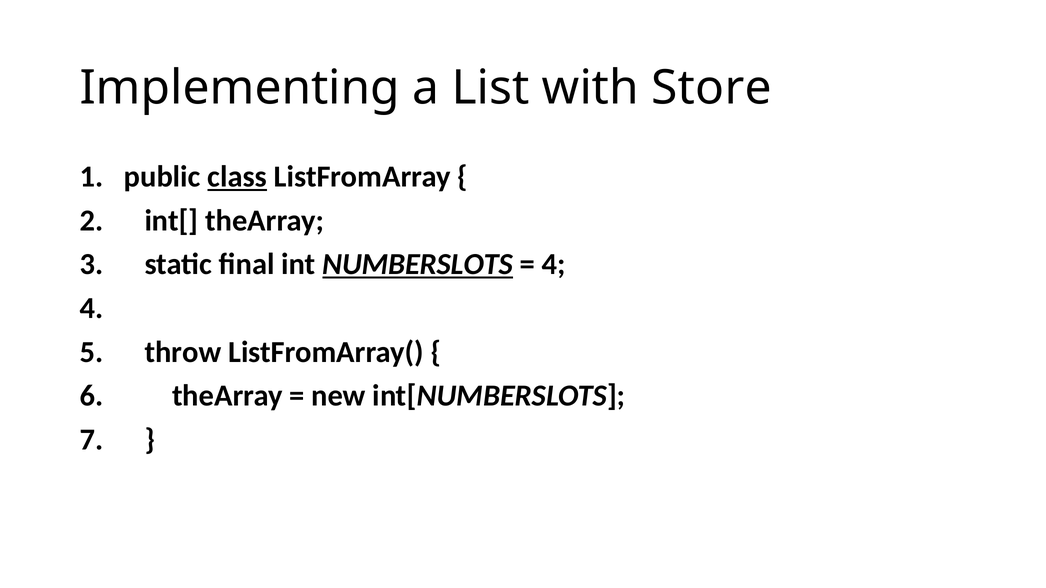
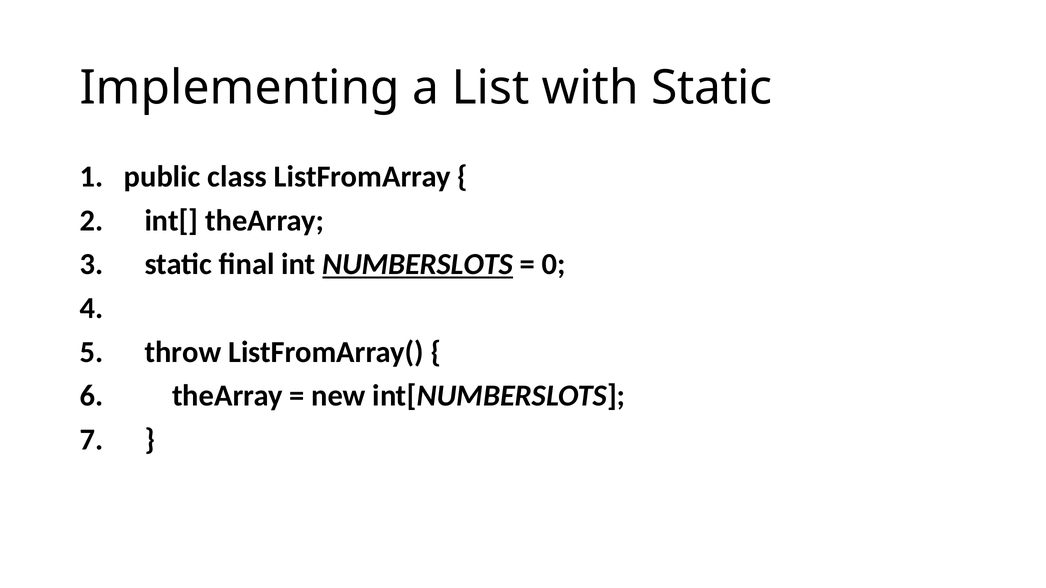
with Store: Store -> Static
class underline: present -> none
4 at (554, 265): 4 -> 0
